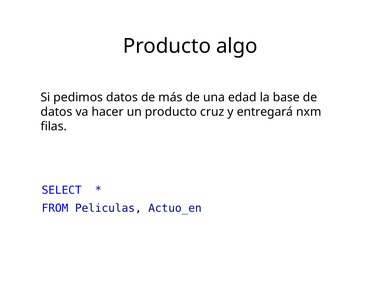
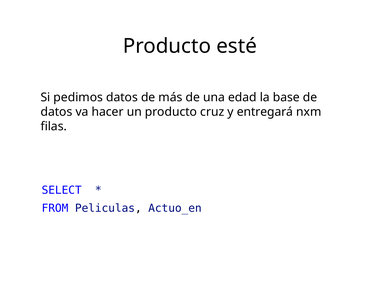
algo: algo -> esté
